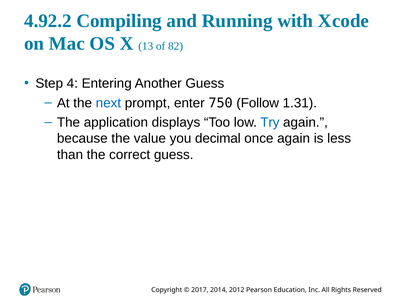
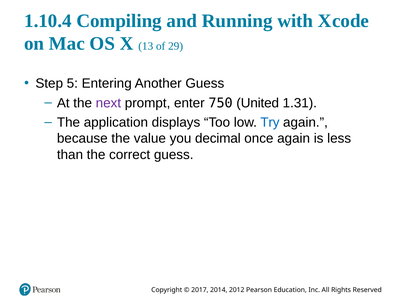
4.92.2: 4.92.2 -> 1.10.4
82: 82 -> 29
4: 4 -> 5
next colour: blue -> purple
Follow: Follow -> United
